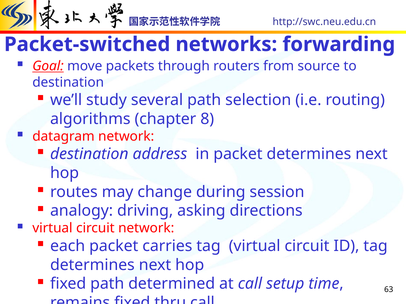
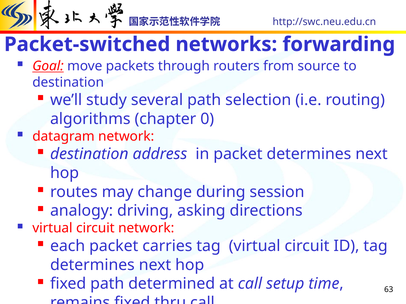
8: 8 -> 0
